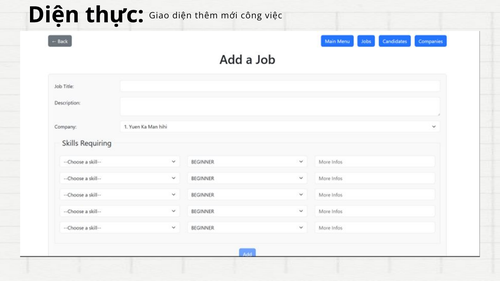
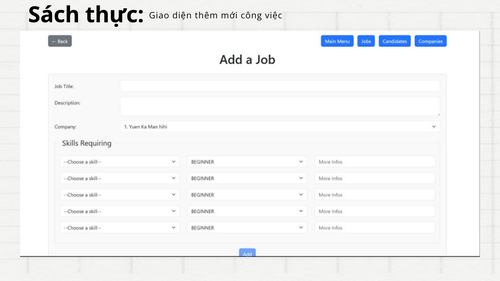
Diện at (54, 15): Diện -> Sách
